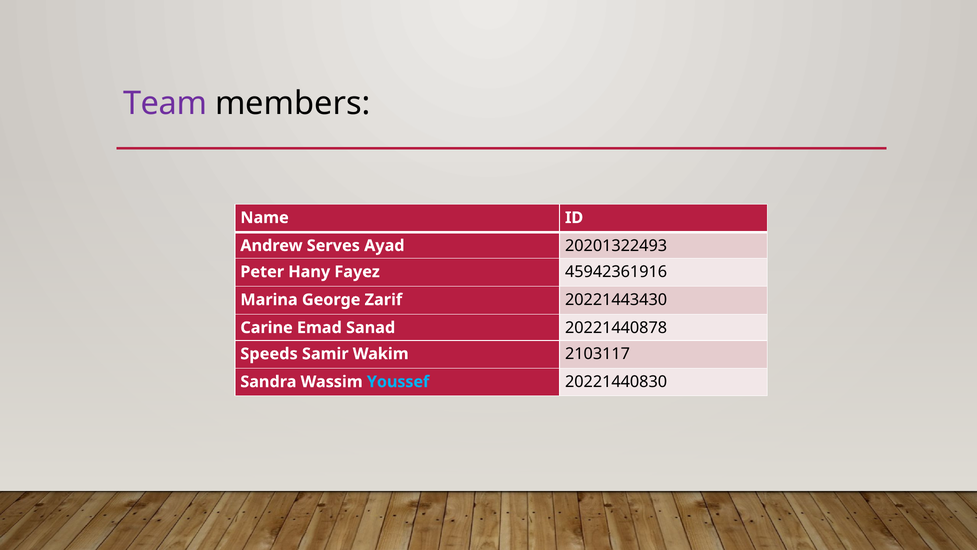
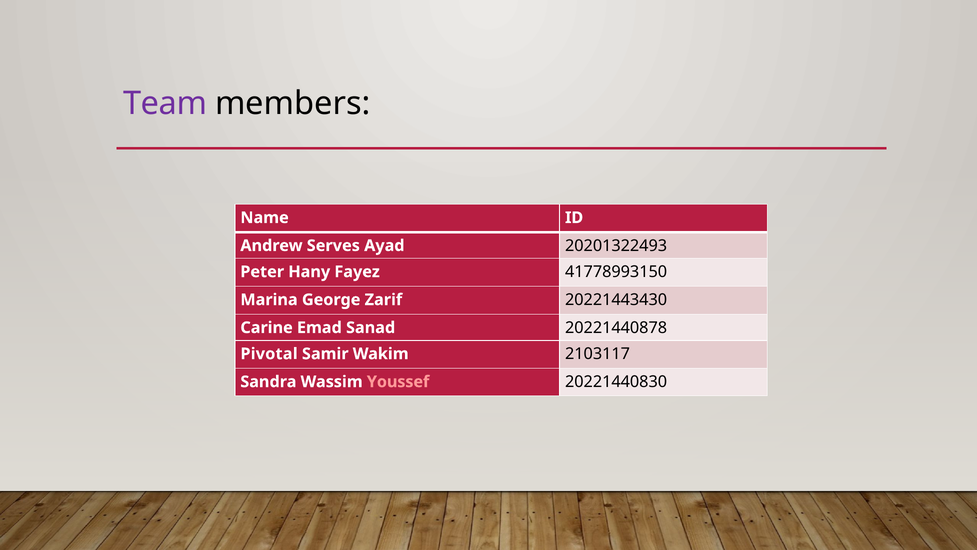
45942361916: 45942361916 -> 41778993150
Speeds: Speeds -> Pivotal
Youssef colour: light blue -> pink
